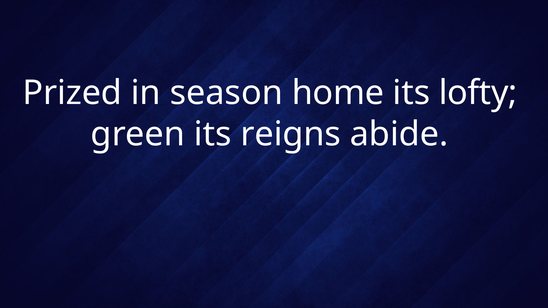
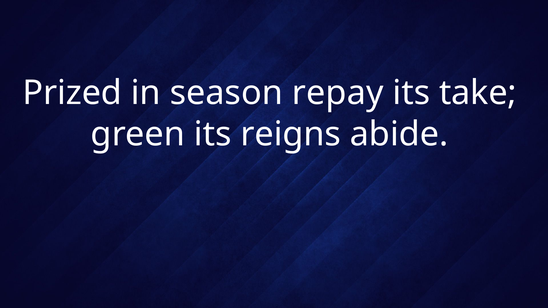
home: home -> repay
lofty: lofty -> take
